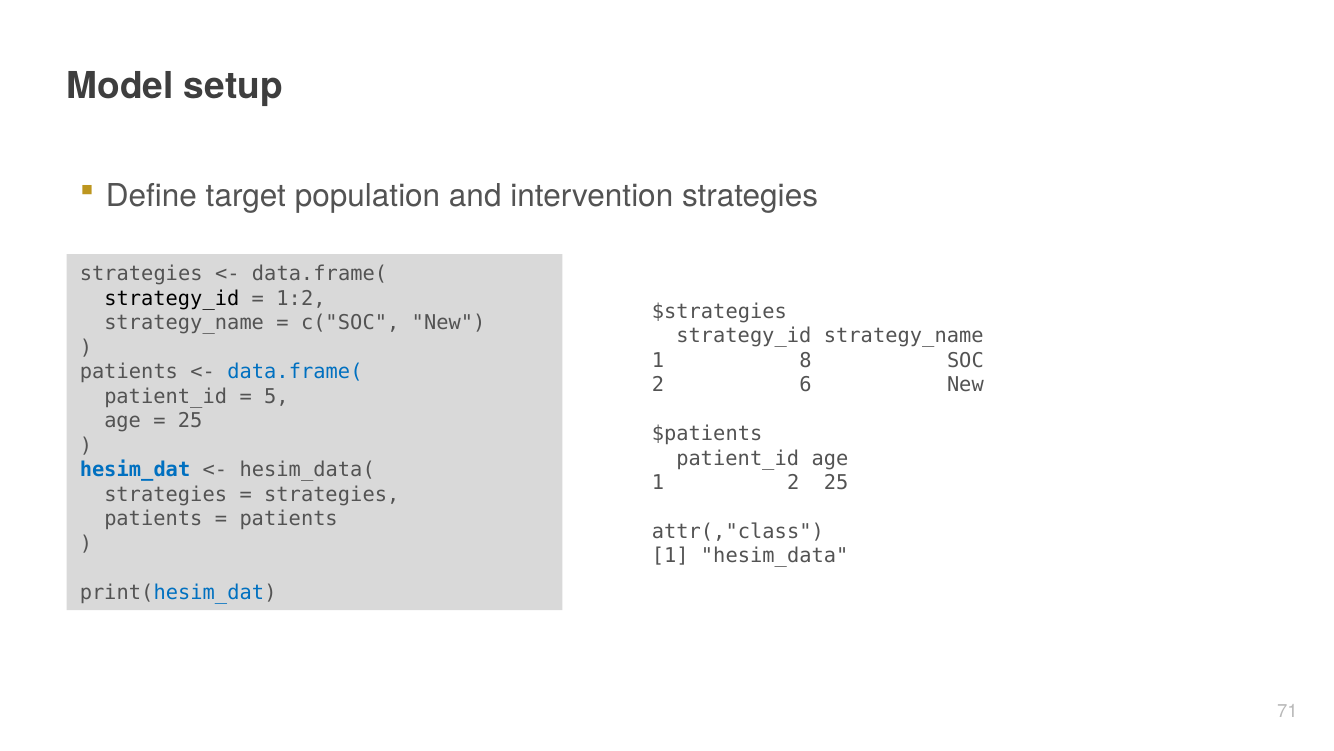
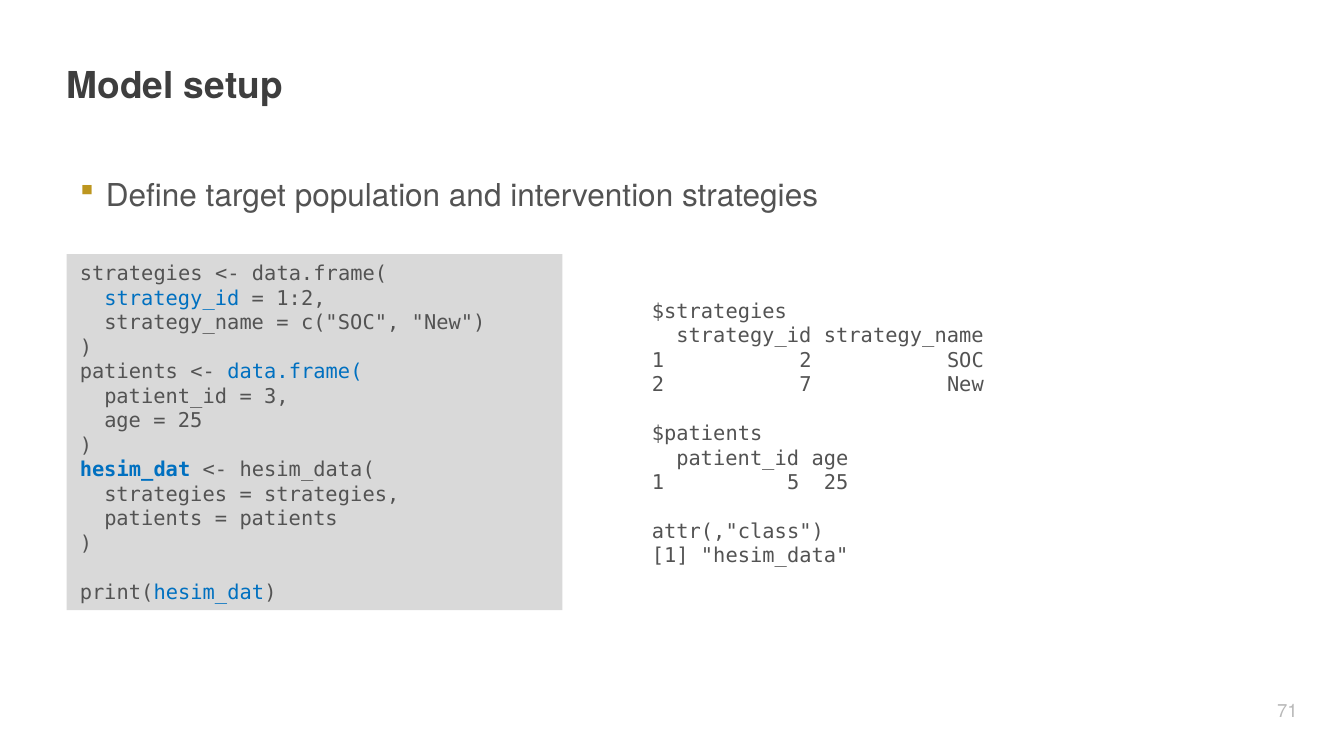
strategy_id at (172, 299) colour: black -> blue
1 8: 8 -> 2
6: 6 -> 7
5: 5 -> 3
1 2: 2 -> 5
